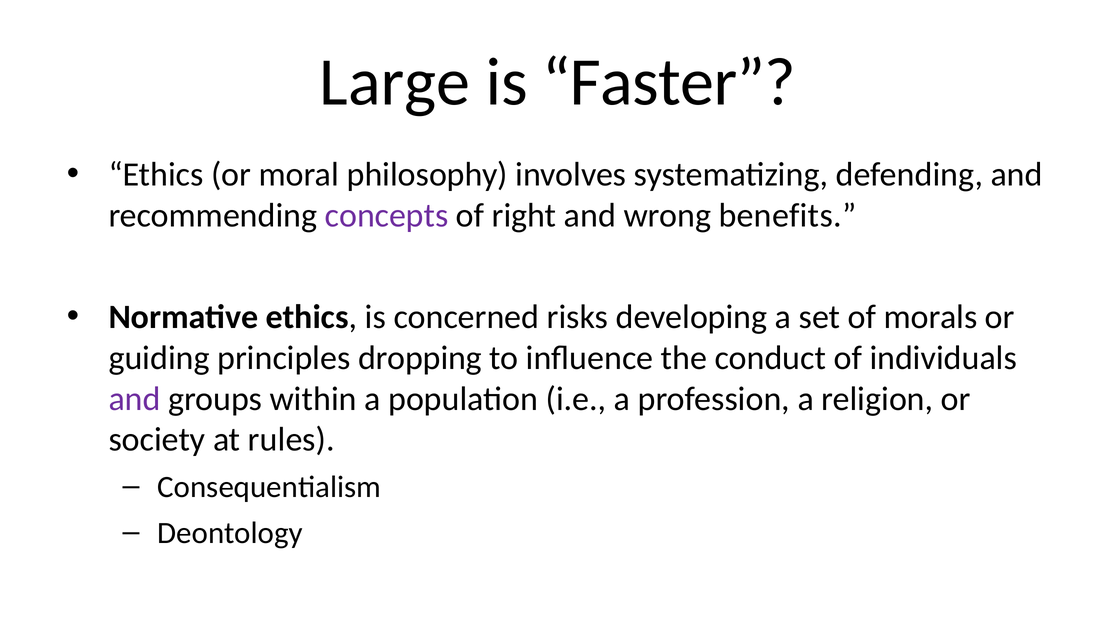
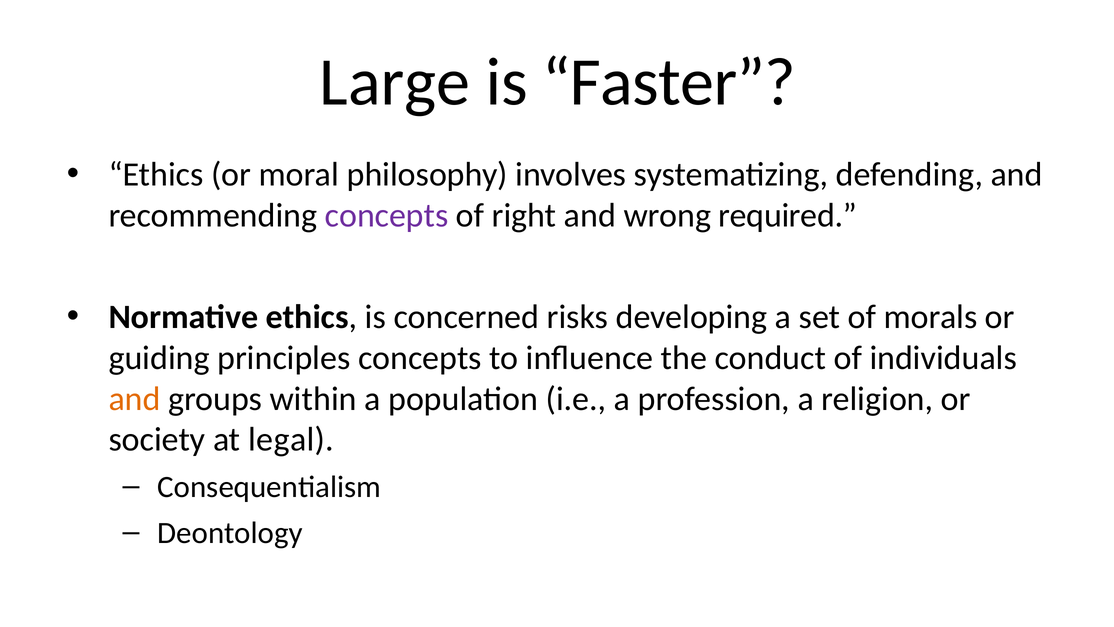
benefits: benefits -> required
principles dropping: dropping -> concepts
and at (135, 399) colour: purple -> orange
rules: rules -> legal
